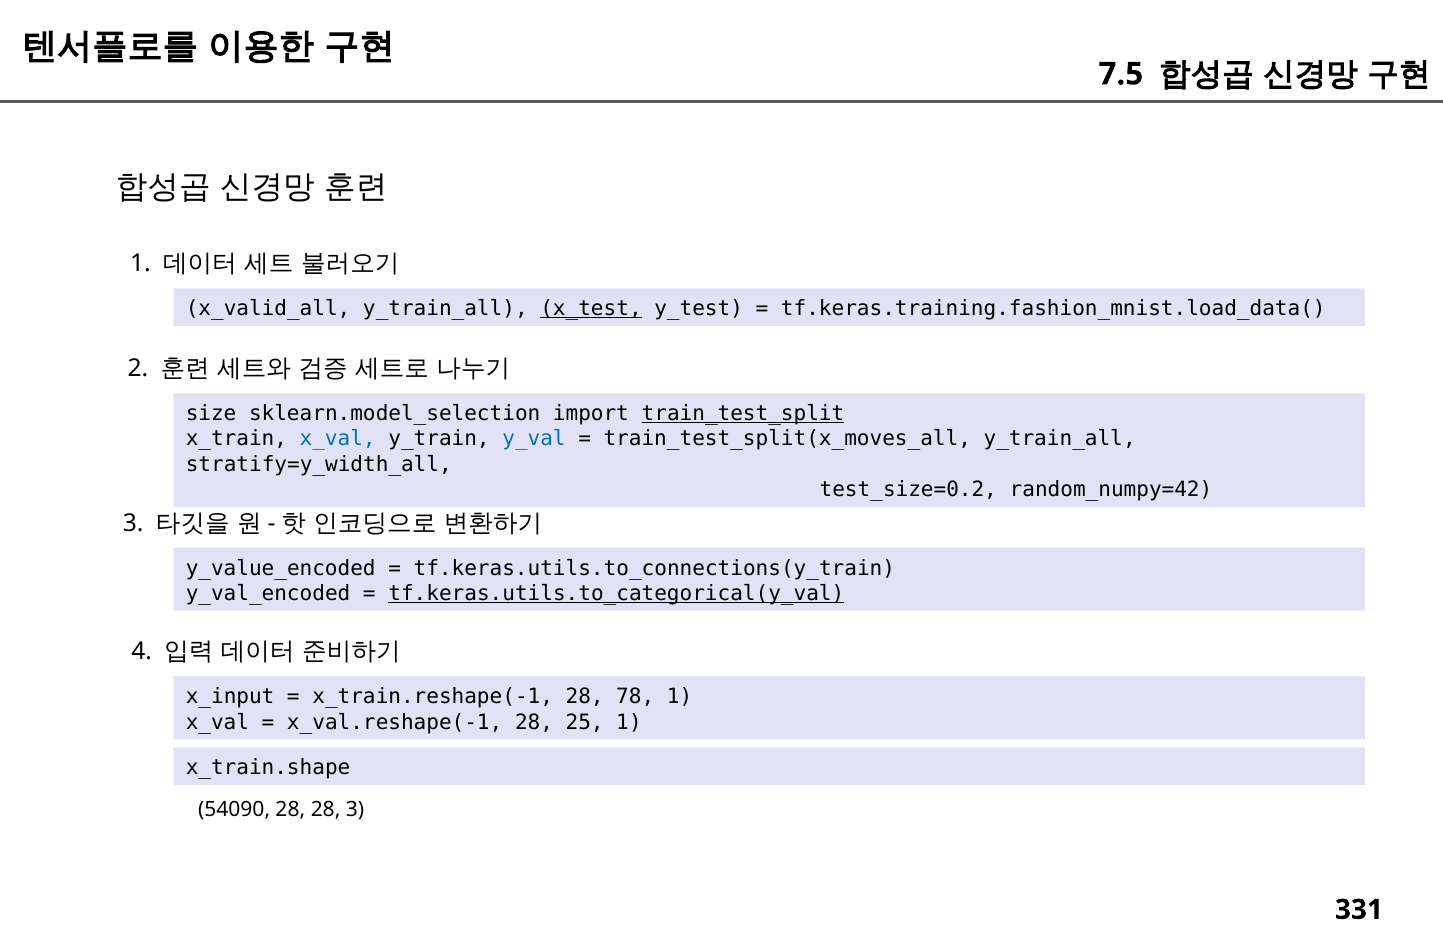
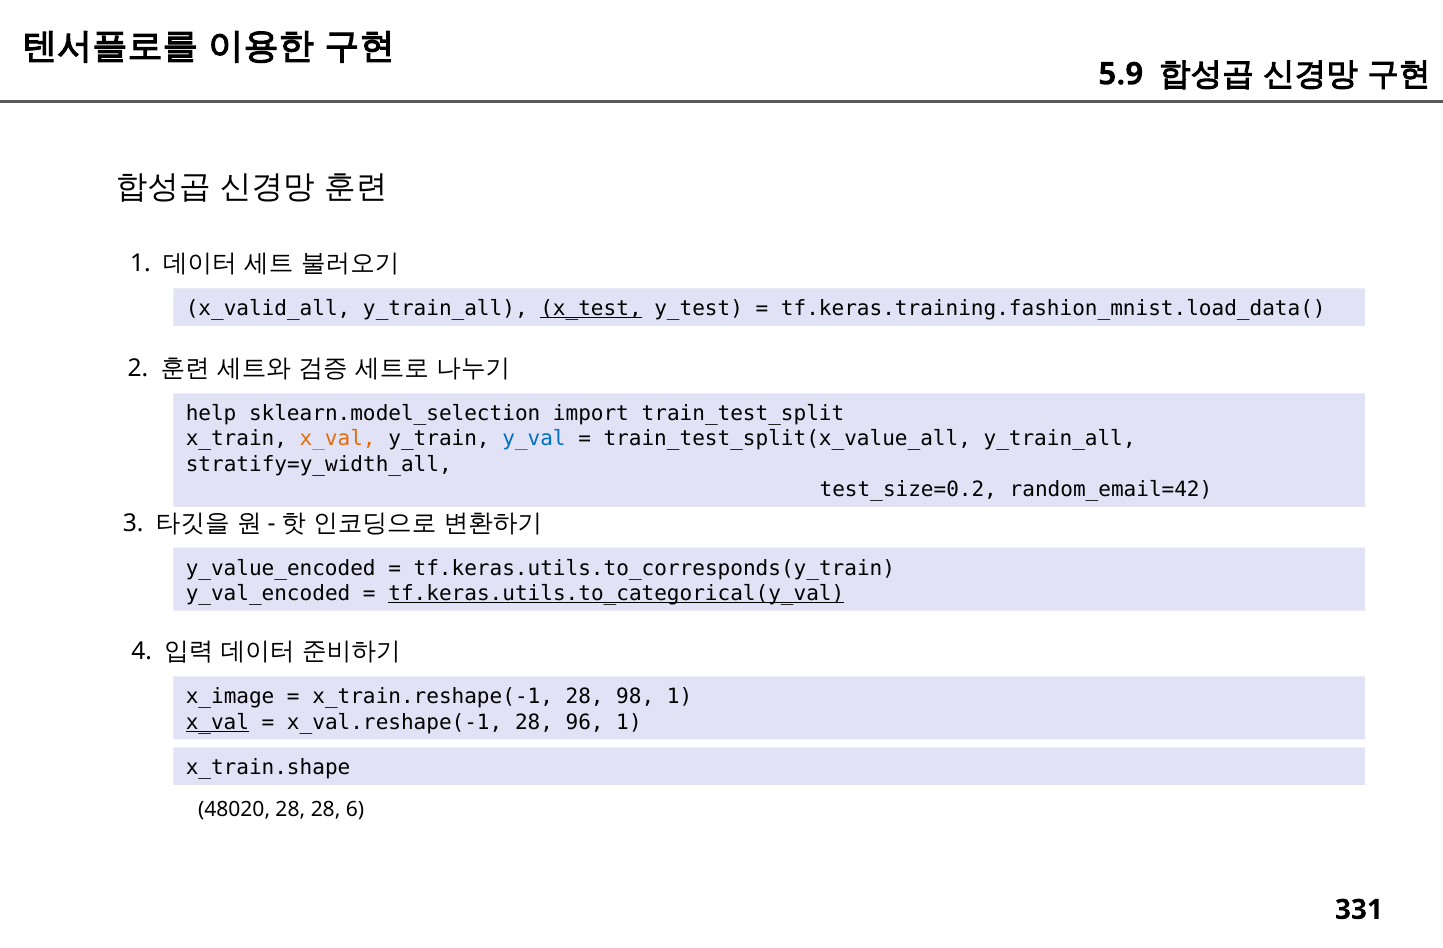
7.5: 7.5 -> 5.9
size: size -> help
train_test_split underline: present -> none
x_val at (338, 439) colour: blue -> orange
train_test_split(x_moves_all: train_test_split(x_moves_all -> train_test_split(x_value_all
random_numpy=42: random_numpy=42 -> random_email=42
tf.keras.utils.to_connections(y_train: tf.keras.utils.to_connections(y_train -> tf.keras.utils.to_corresponds(y_train
x_input: x_input -> x_image
78: 78 -> 98
x_val at (217, 722) underline: none -> present
25: 25 -> 96
54090: 54090 -> 48020
28 3: 3 -> 6
